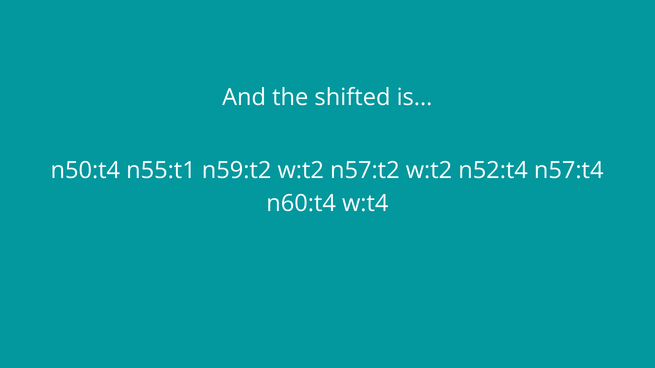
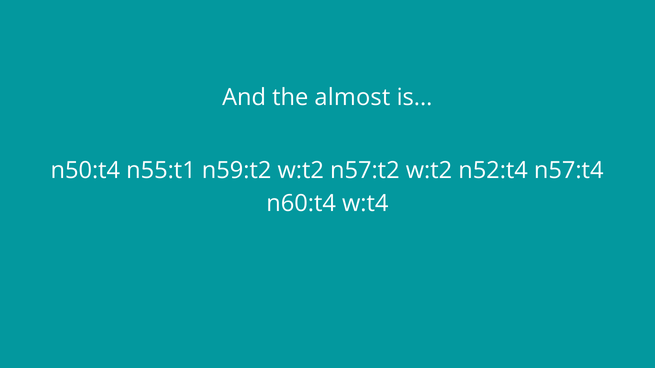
shifted: shifted -> almost
